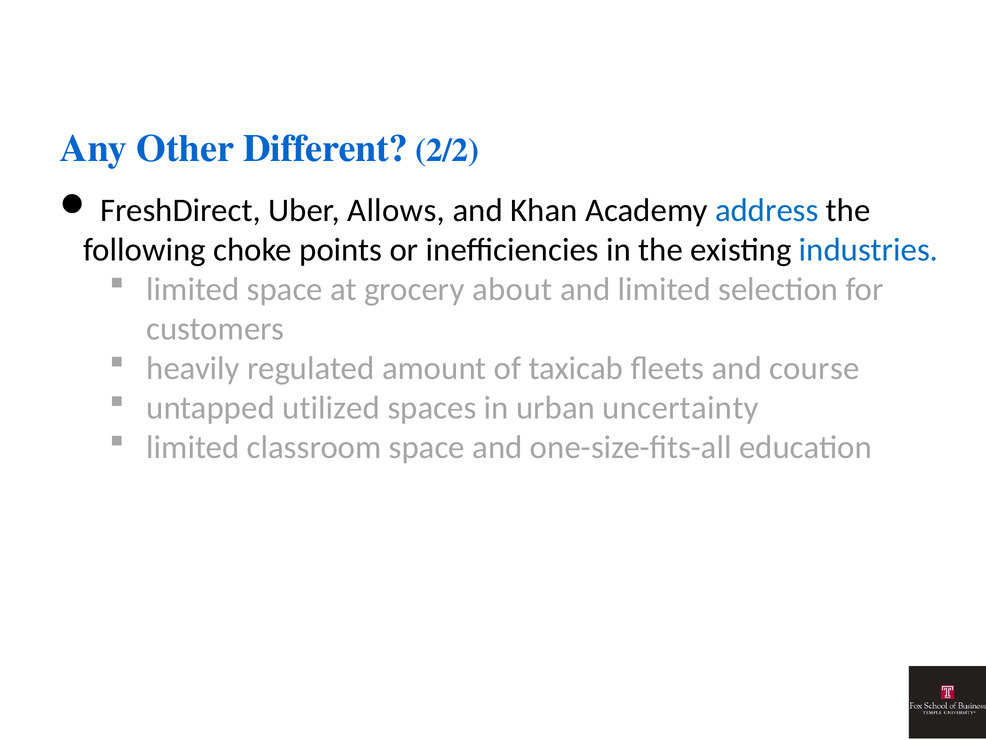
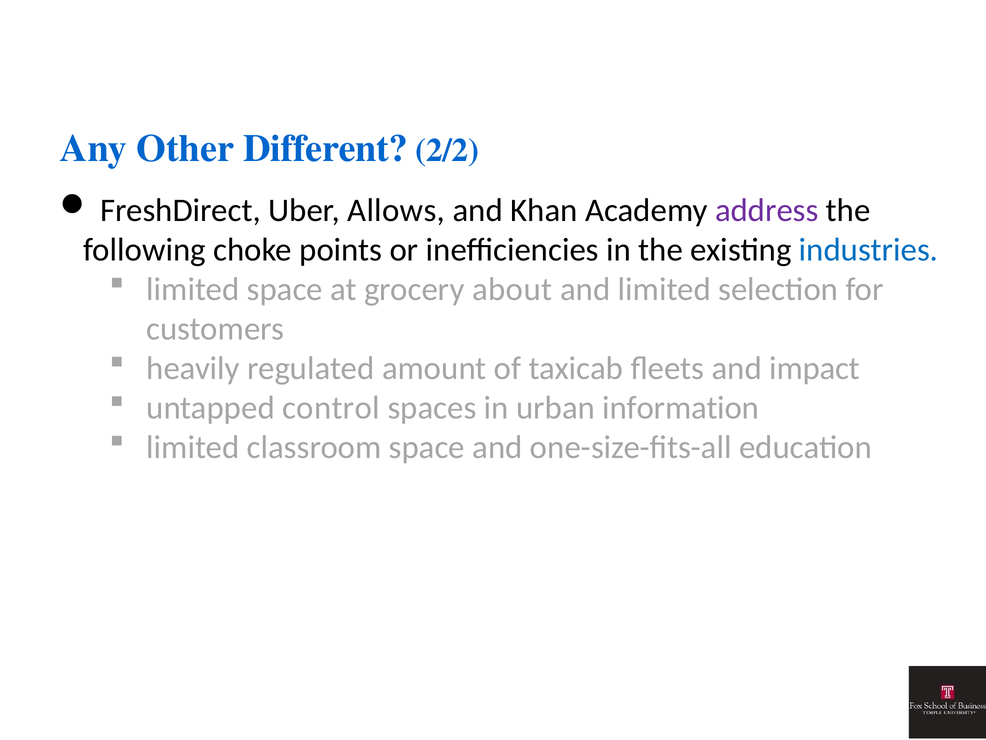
address colour: blue -> purple
course: course -> impact
utilized: utilized -> control
uncertainty: uncertainty -> information
